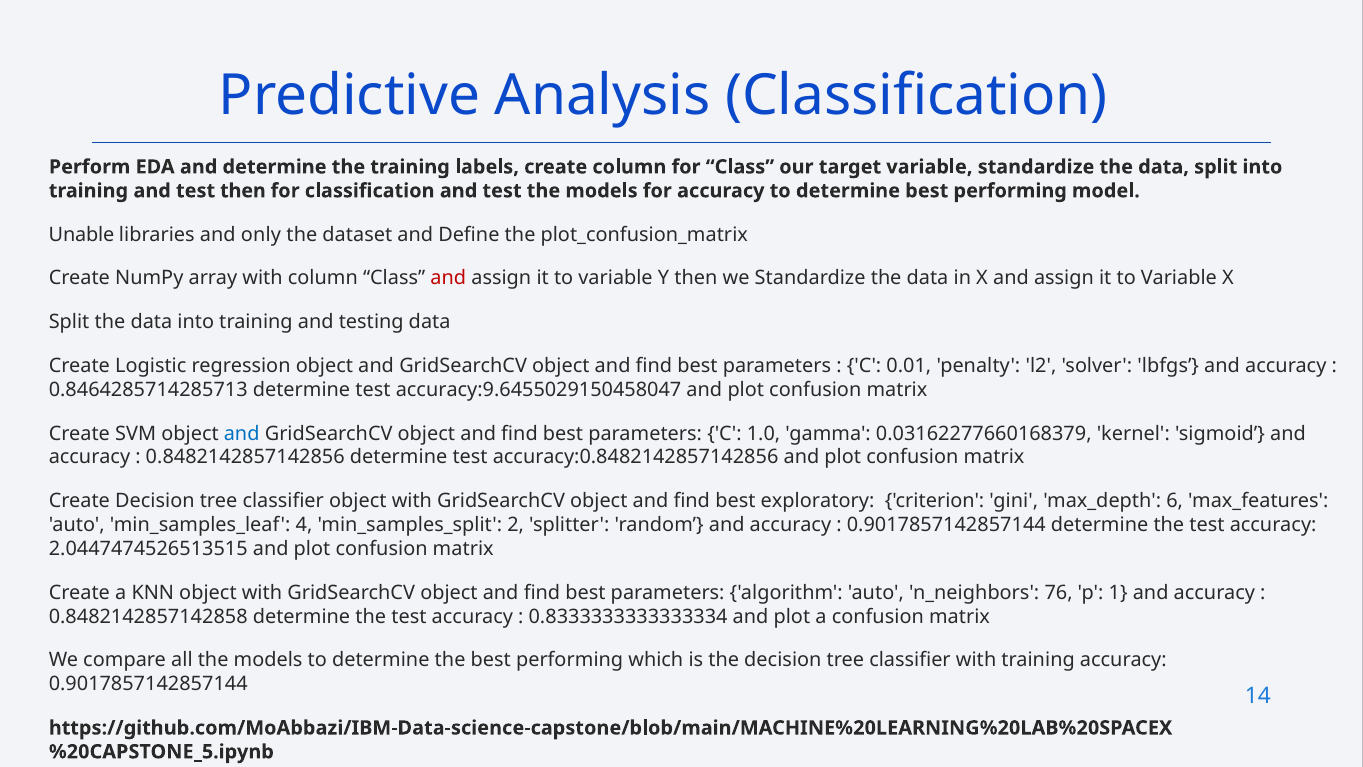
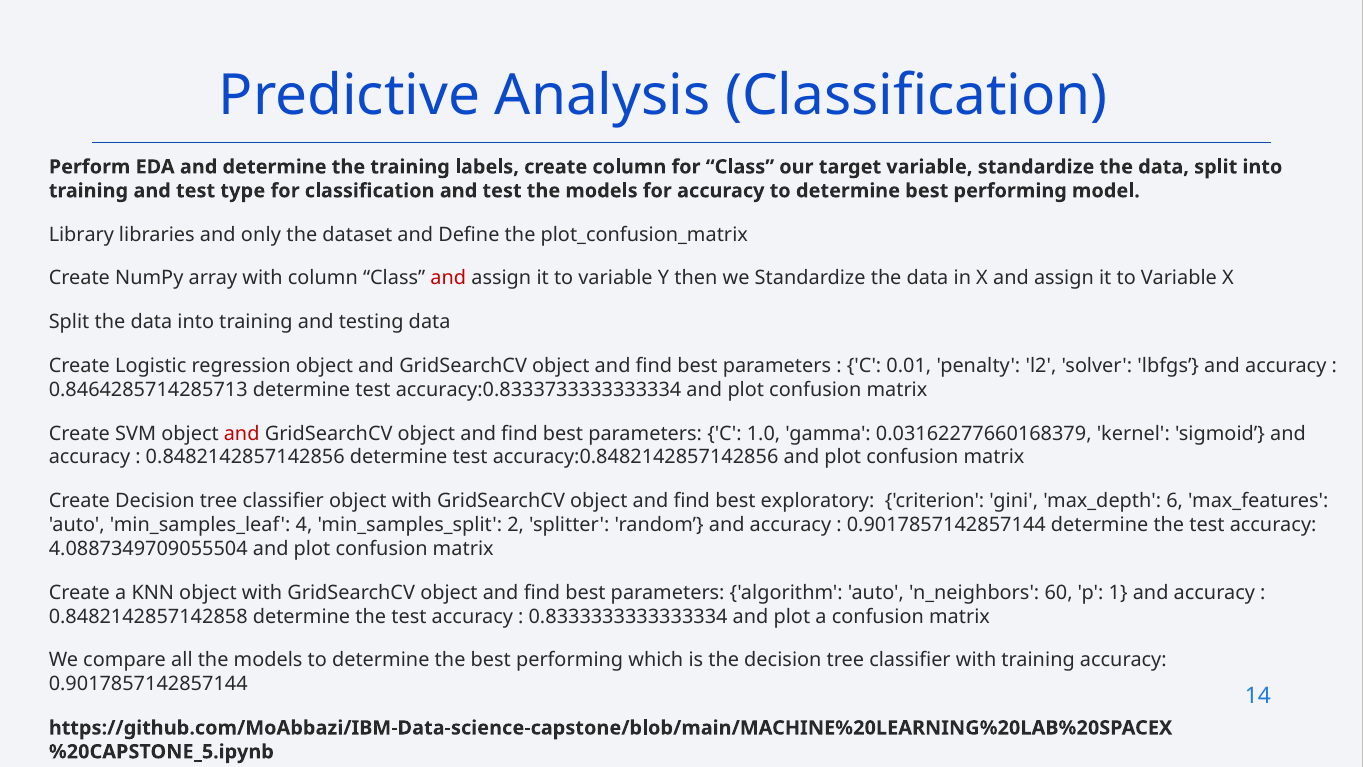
test then: then -> type
Unable: Unable -> Library
accuracy:9.6455029150458047: accuracy:9.6455029150458047 -> accuracy:0.8333733333333334
and at (242, 433) colour: blue -> red
2.0447474526513515: 2.0447474526513515 -> 4.0887349709055504
76: 76 -> 60
